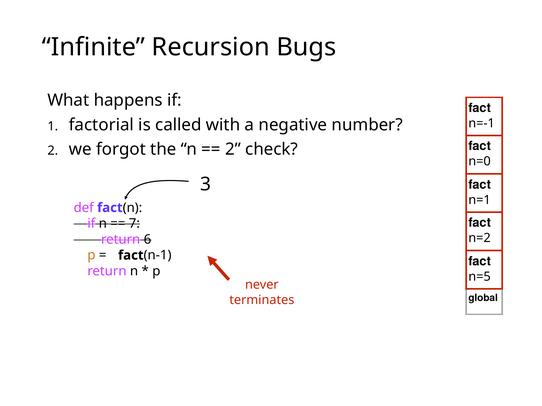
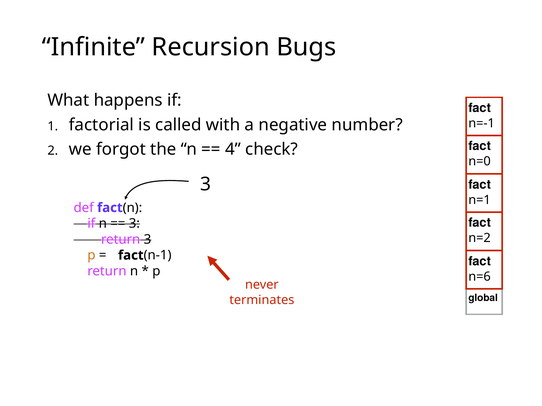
2 at (233, 150): 2 -> 4
7 at (134, 224): 7 -> 3
return 6: 6 -> 3
n=5: n=5 -> n=6
